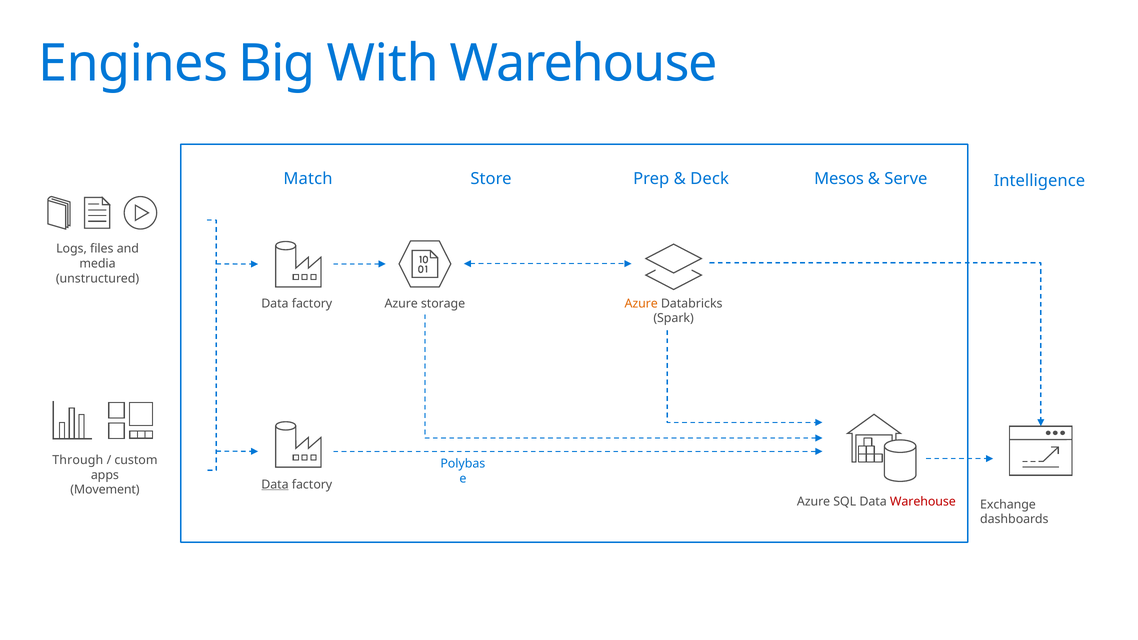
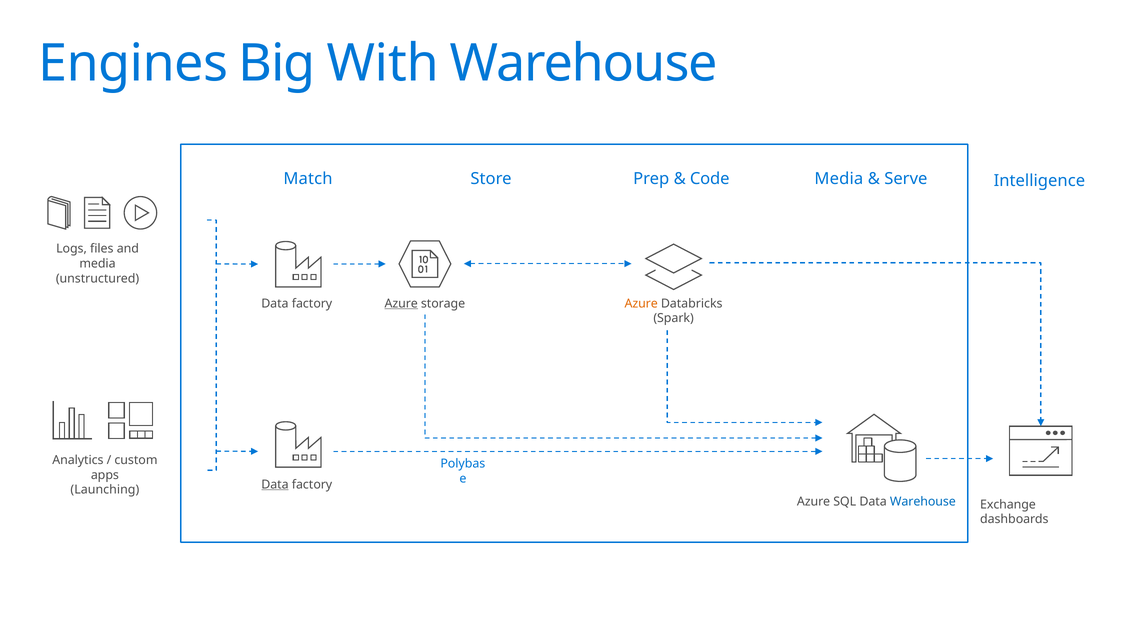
Deck: Deck -> Code
Mesos at (839, 179): Mesos -> Media
Azure at (401, 304) underline: none -> present
Through: Through -> Analytics
Movement: Movement -> Launching
Warehouse at (923, 502) colour: red -> blue
